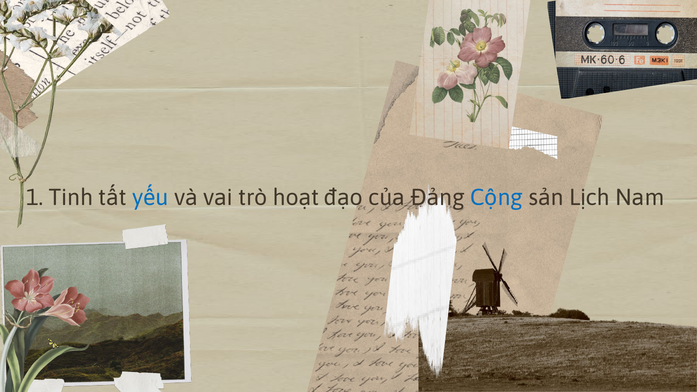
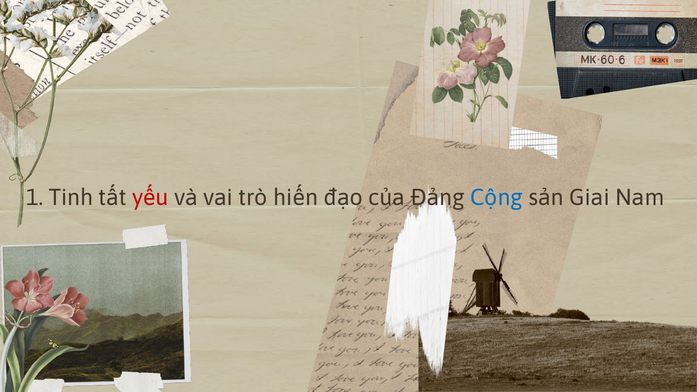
yếu colour: blue -> red
hoạt: hoạt -> hiến
Lịch: Lịch -> Giai
